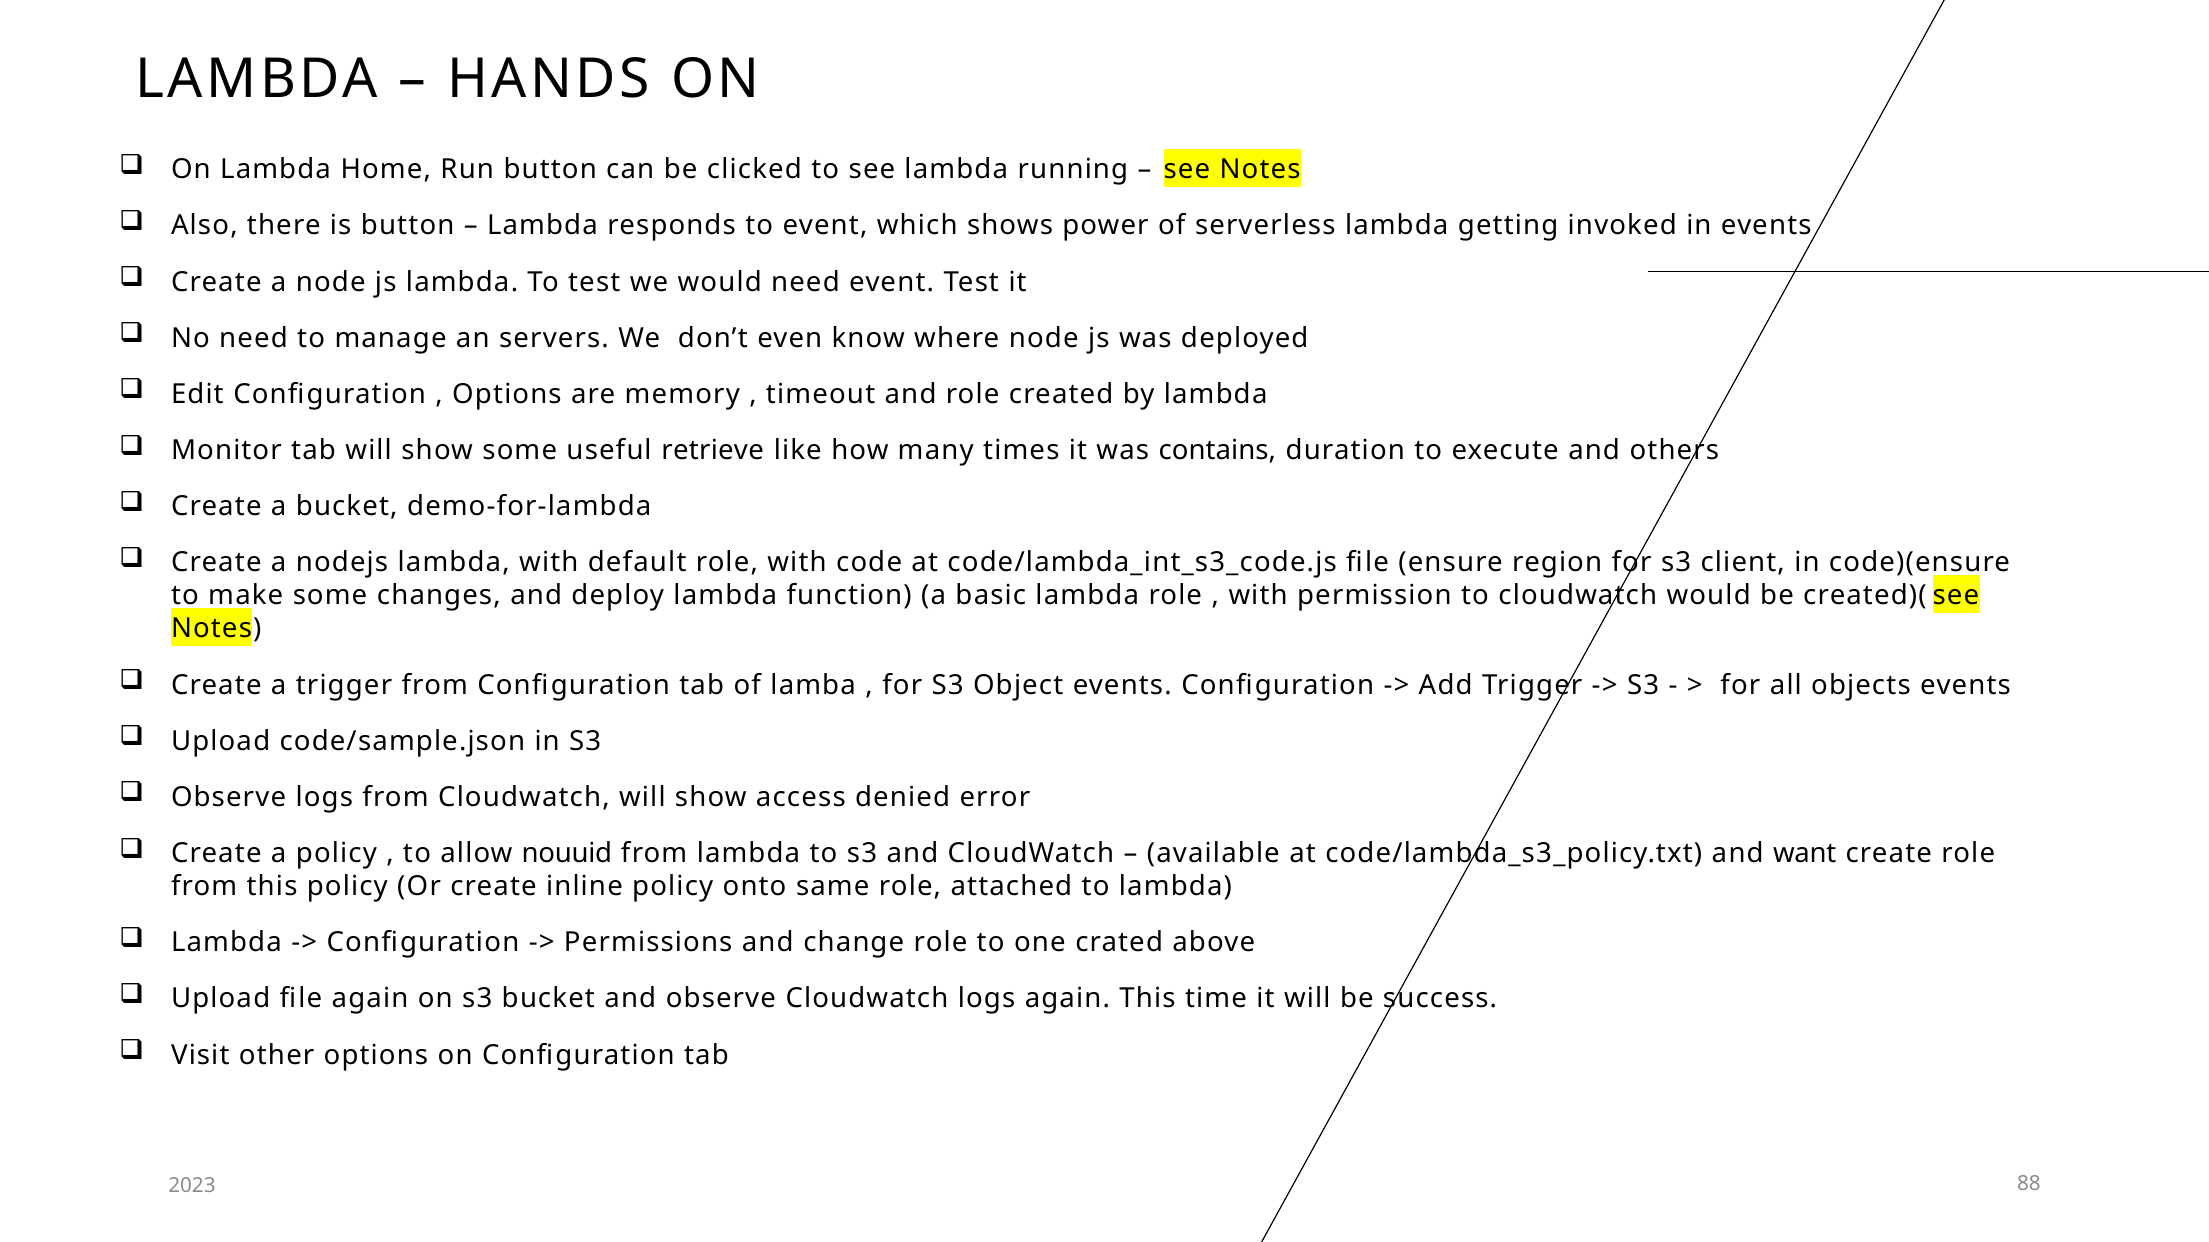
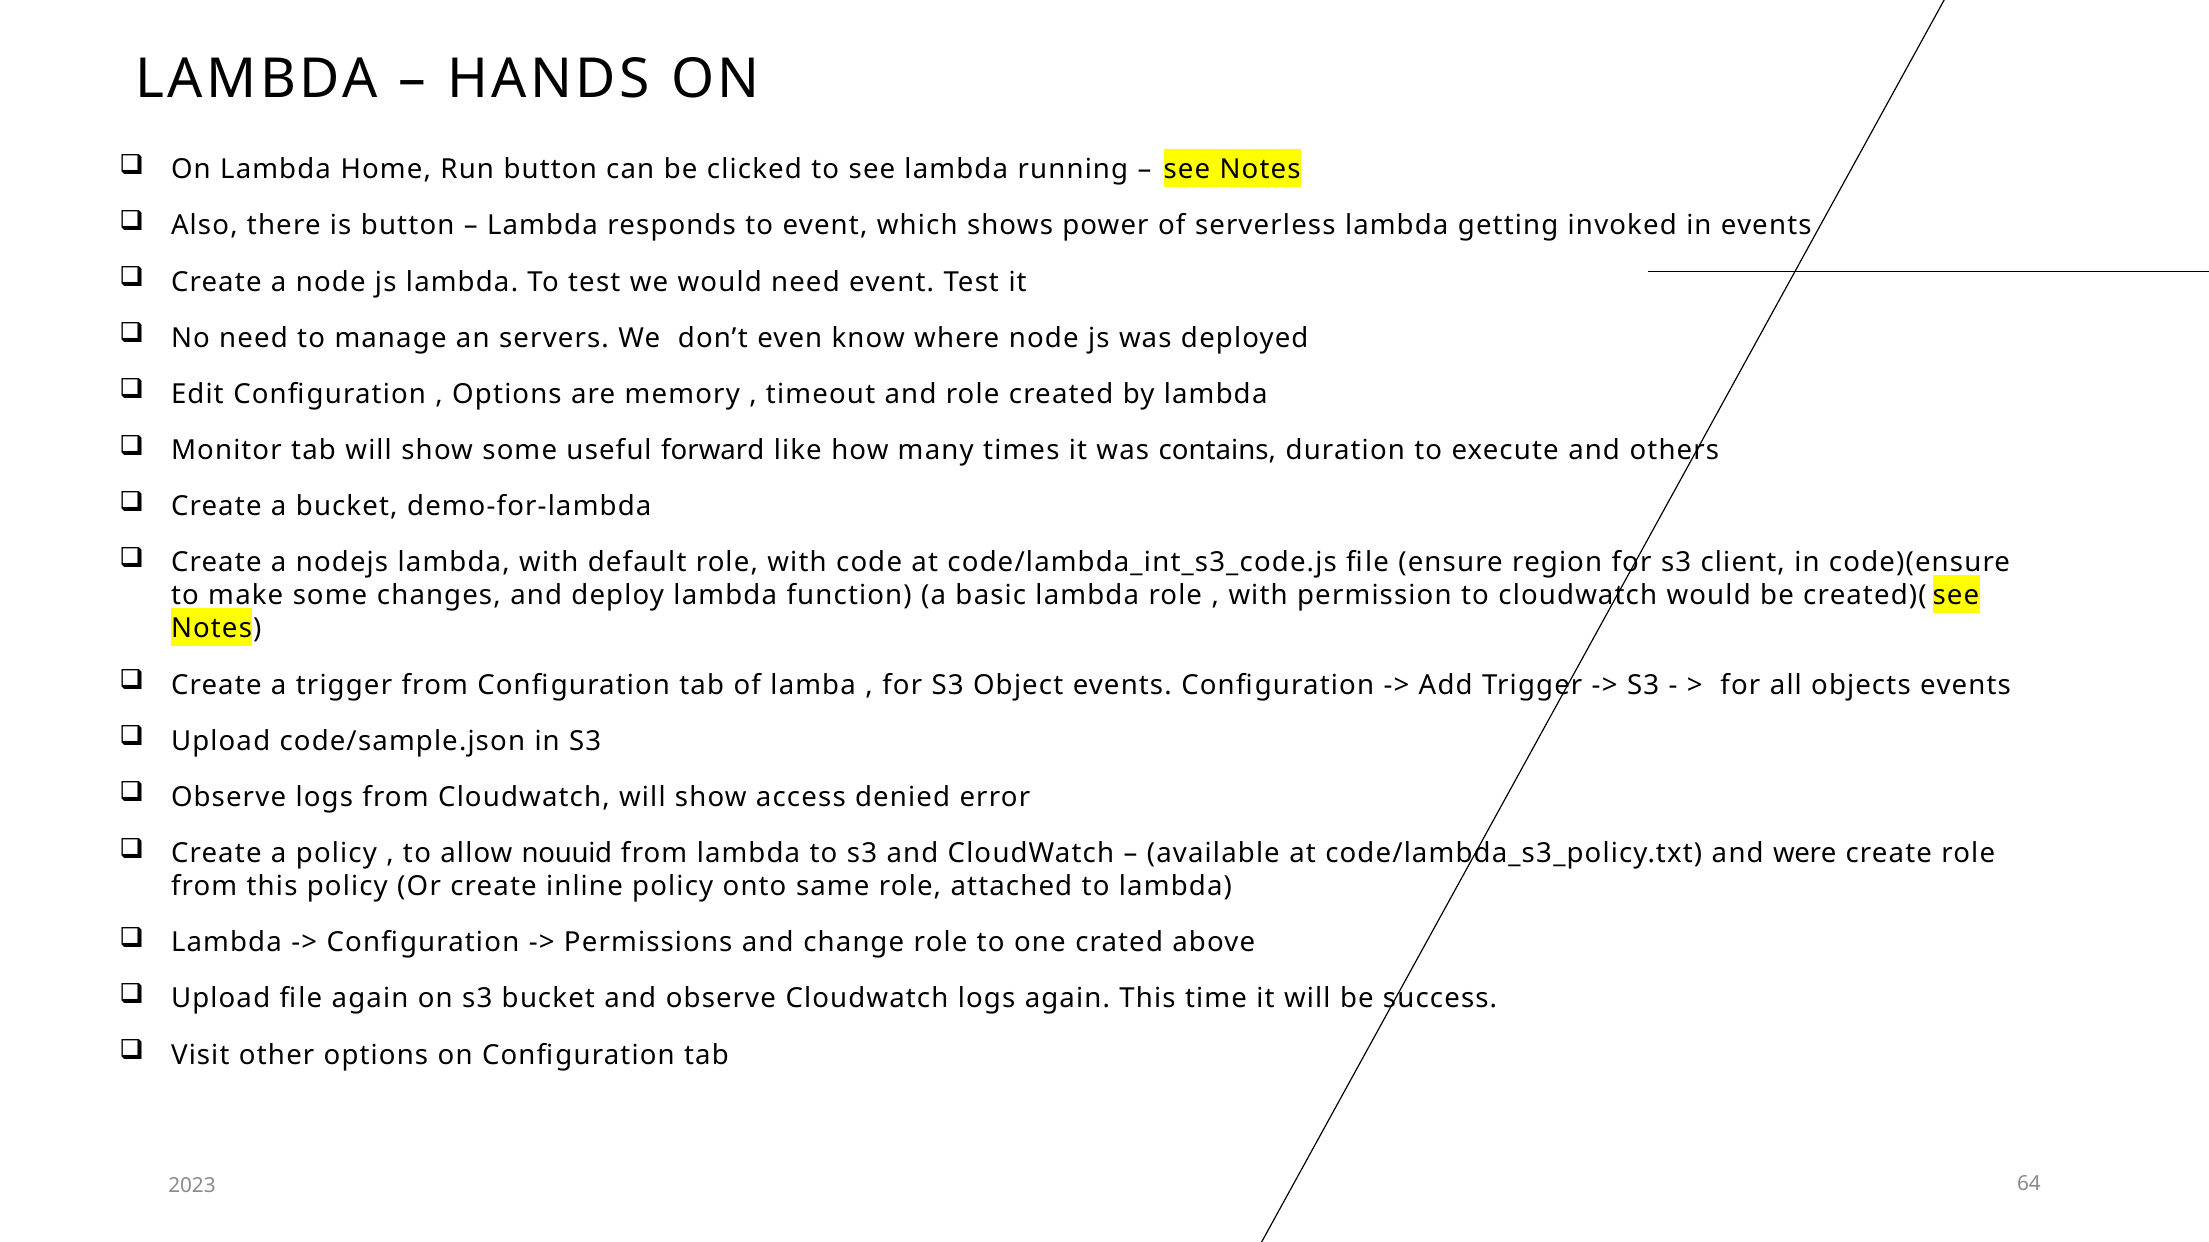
retrieve: retrieve -> forward
want: want -> were
88: 88 -> 64
